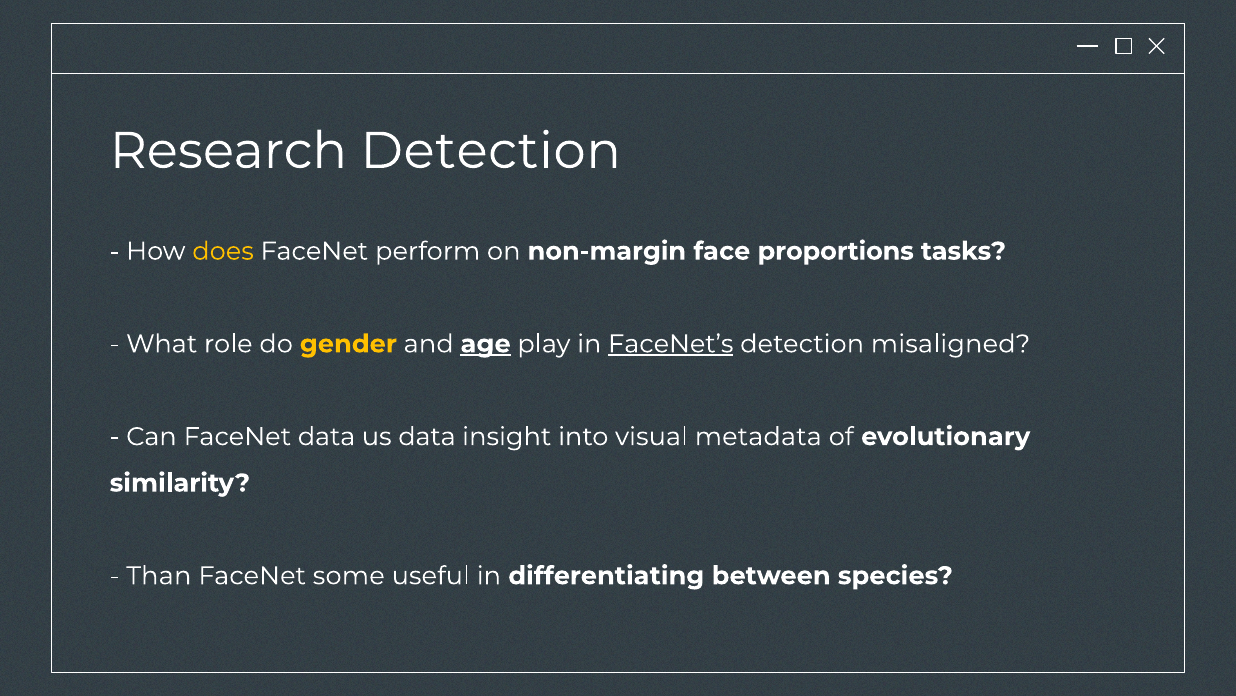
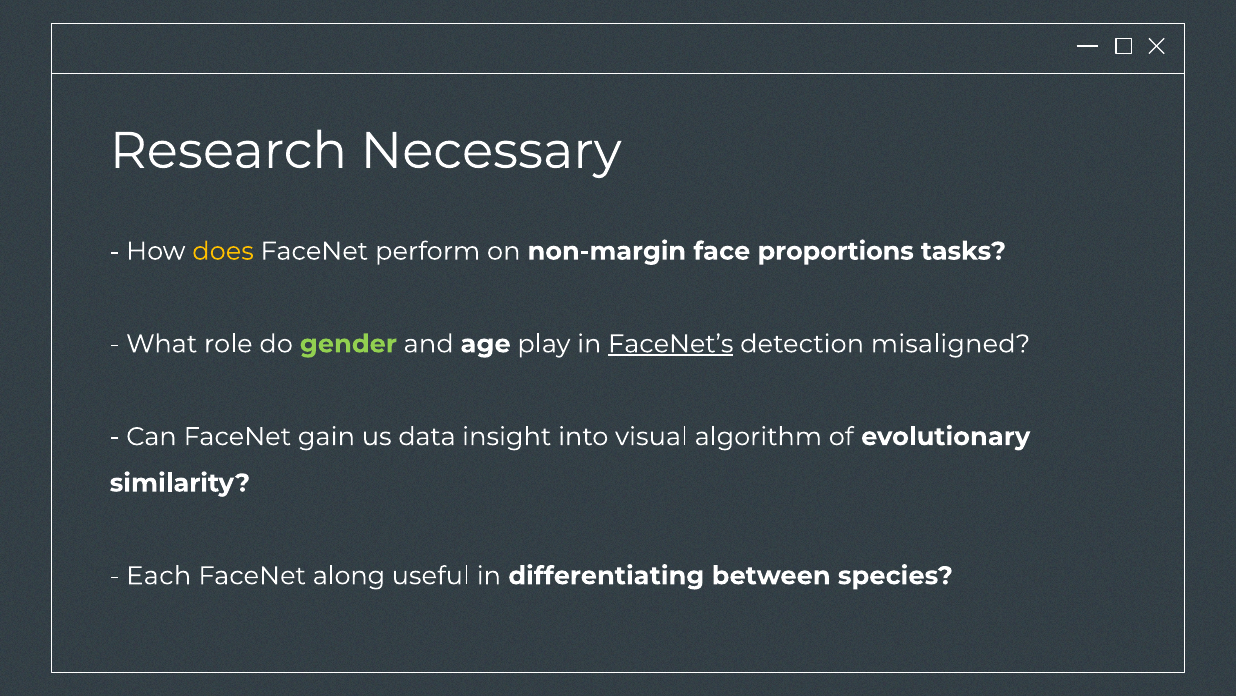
Research Detection: Detection -> Necessary
gender colour: yellow -> light green
age underline: present -> none
FaceNet data: data -> gain
metadata: metadata -> algorithm
Than: Than -> Each
some: some -> along
